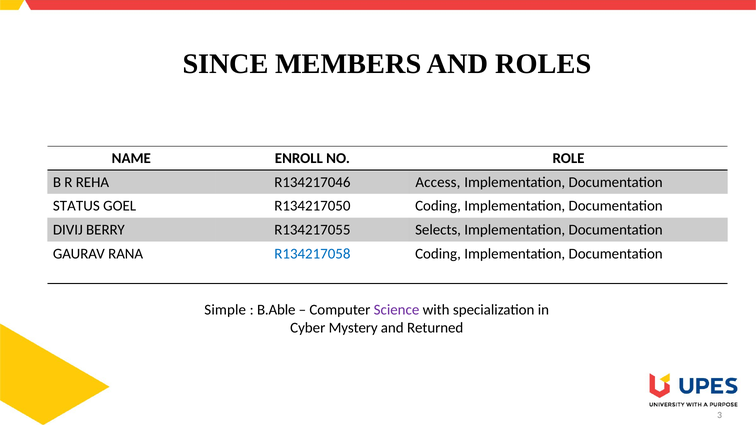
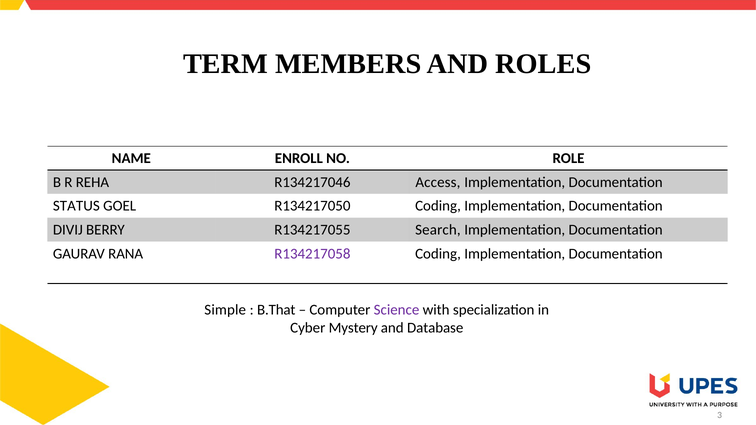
SINCE: SINCE -> TERM
Selects: Selects -> Search
R134217058 colour: blue -> purple
B.Able: B.Able -> B.That
Returned: Returned -> Database
